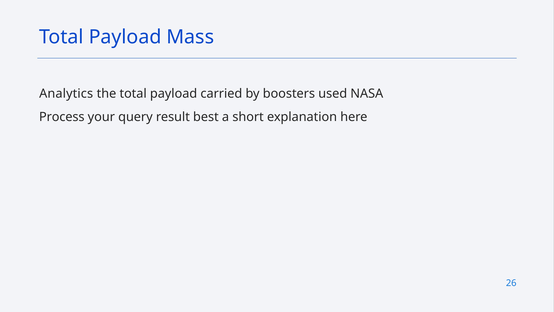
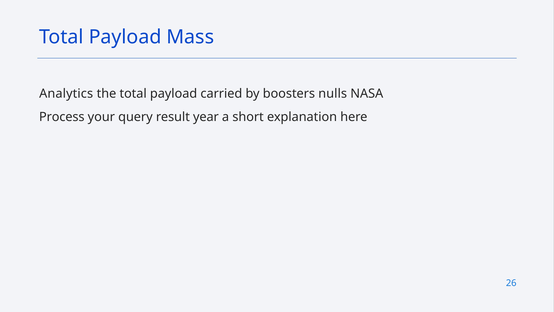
used: used -> nulls
best: best -> year
